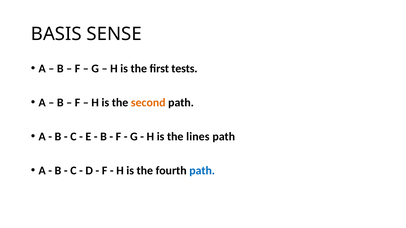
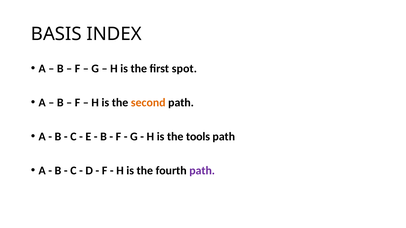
SENSE: SENSE -> INDEX
tests: tests -> spot
lines: lines -> tools
path at (202, 171) colour: blue -> purple
